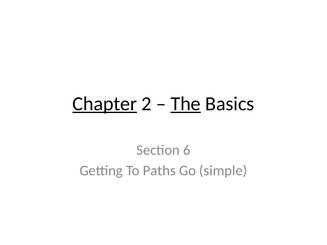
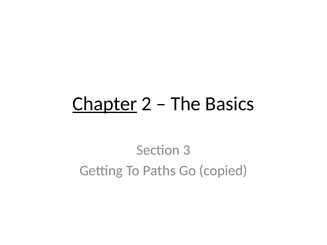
The underline: present -> none
6: 6 -> 3
simple: simple -> copied
